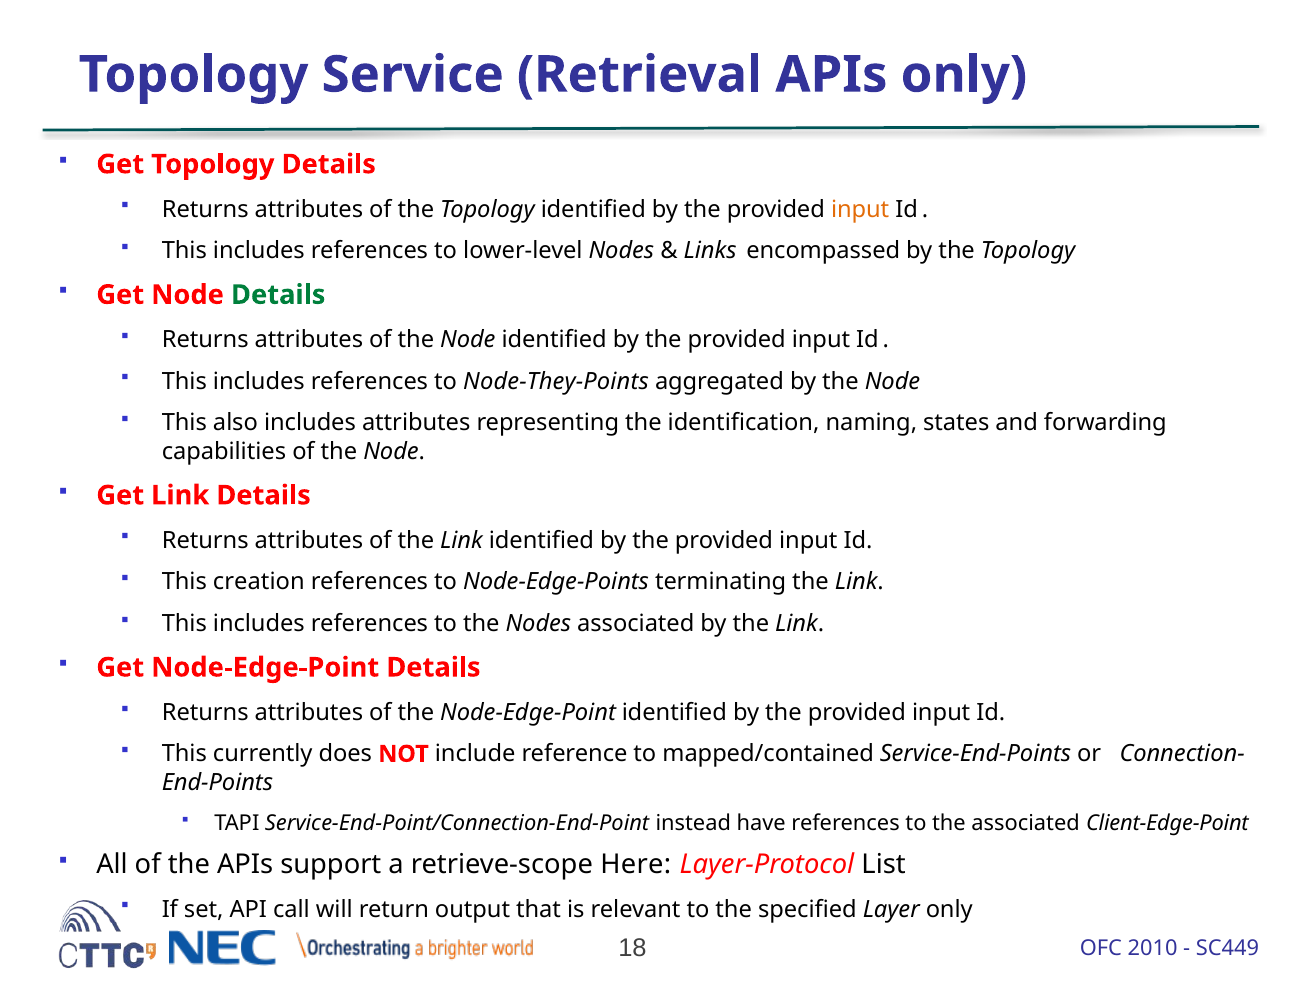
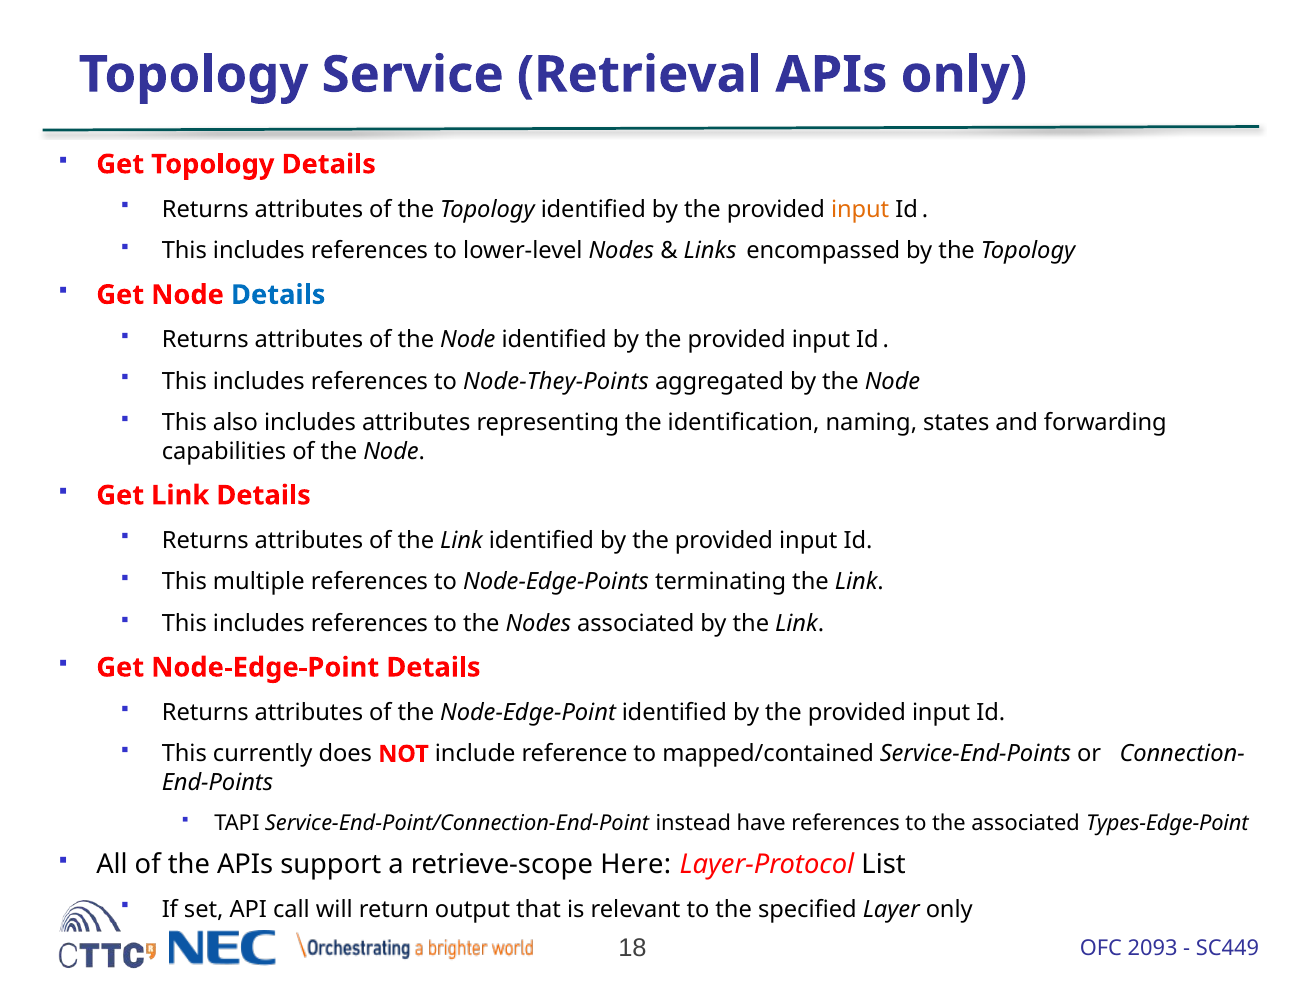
Details at (278, 295) colour: green -> blue
creation: creation -> multiple
Client-Edge-Point: Client-Edge-Point -> Types-Edge-Point
2010: 2010 -> 2093
